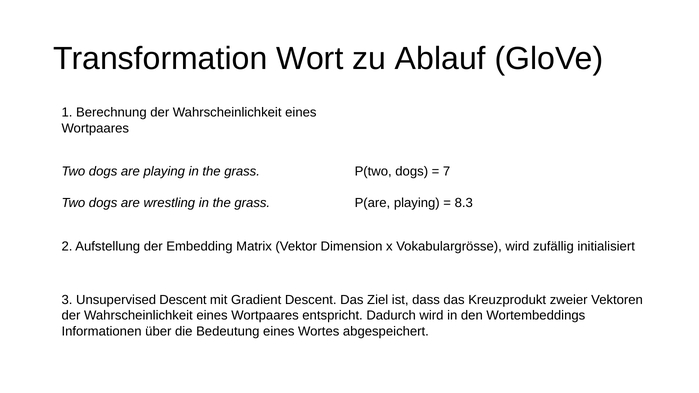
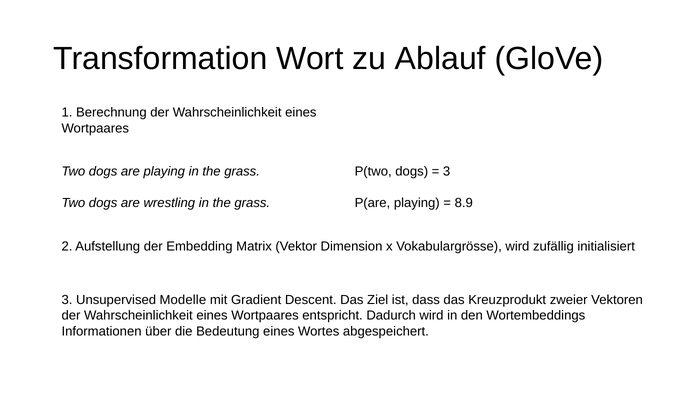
7 at (447, 172): 7 -> 3
8.3: 8.3 -> 8.9
Unsupervised Descent: Descent -> Modelle
